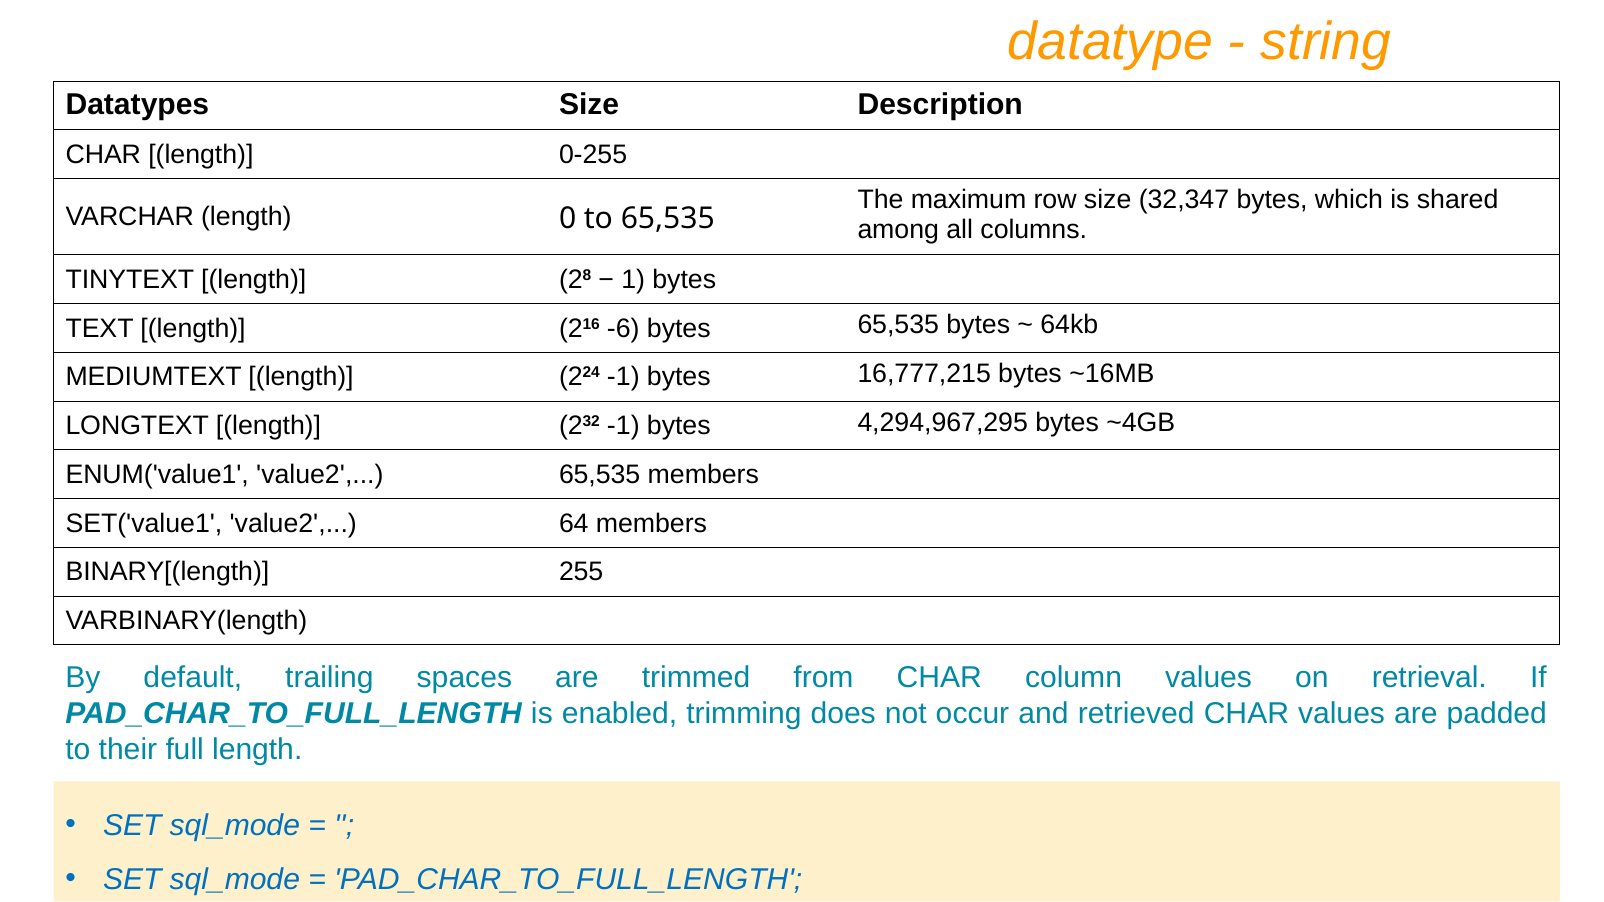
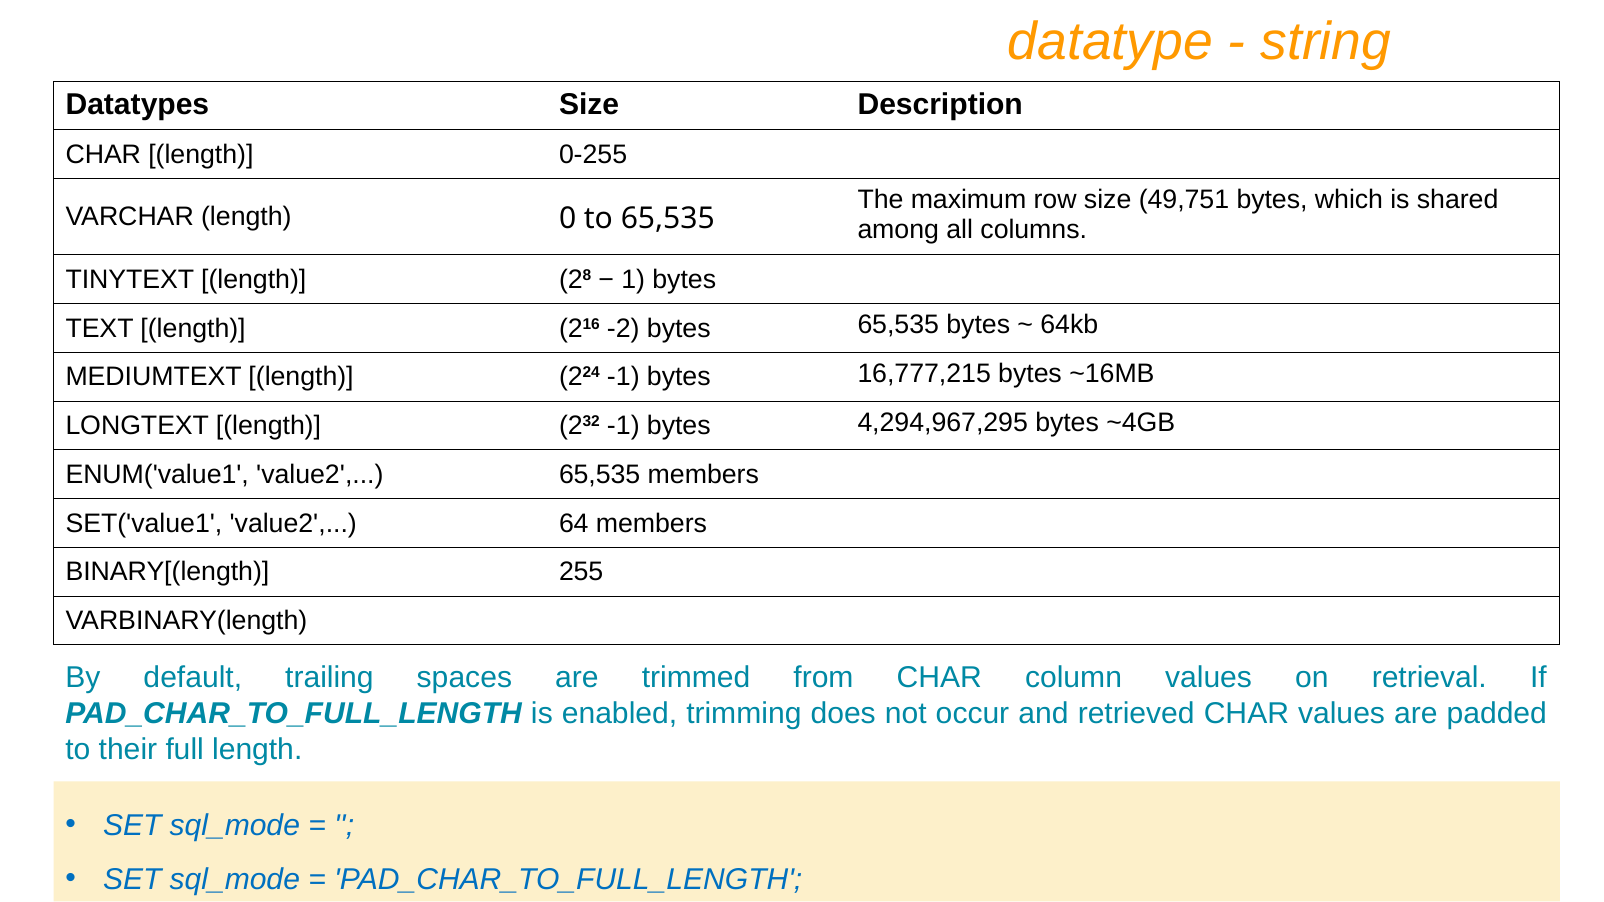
32,347: 32,347 -> 49,751
-6: -6 -> -2
